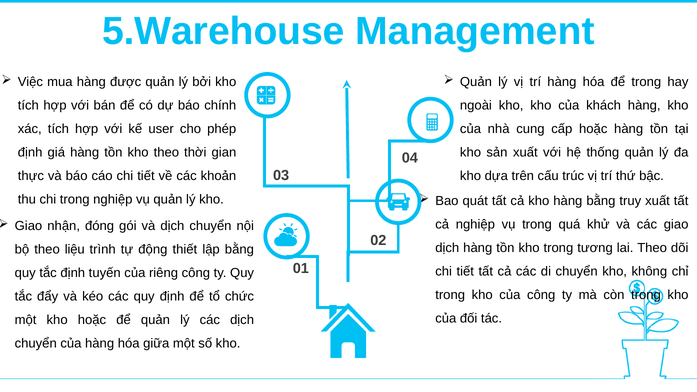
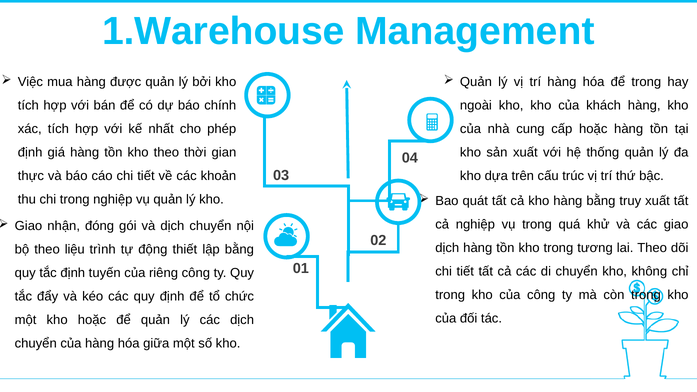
5.Warehouse: 5.Warehouse -> 1.Warehouse
user: user -> nhất
